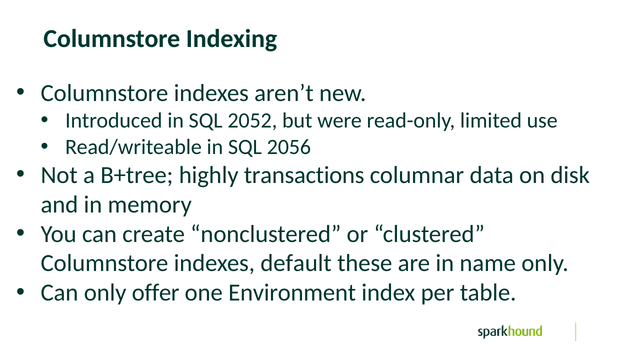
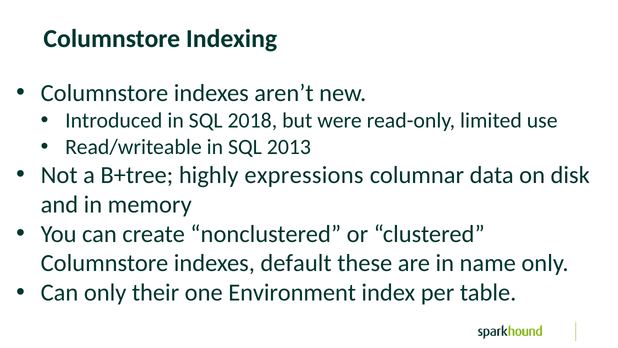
2052: 2052 -> 2018
2056: 2056 -> 2013
transactions: transactions -> expressions
offer: offer -> their
